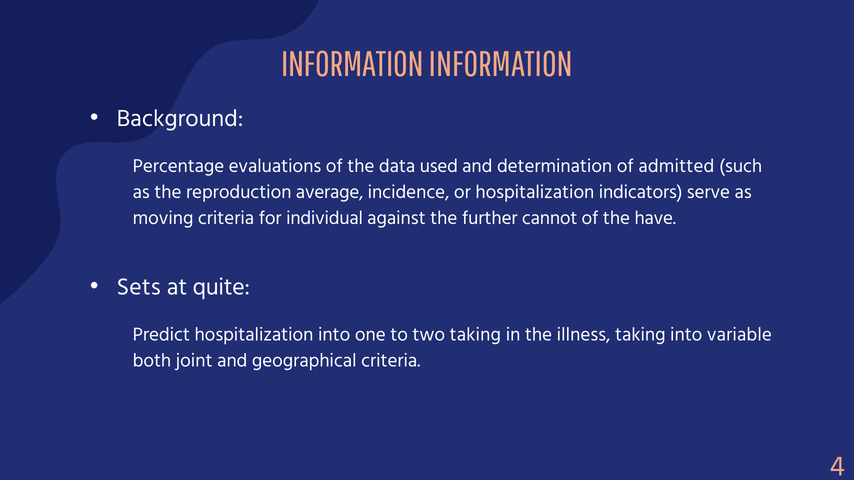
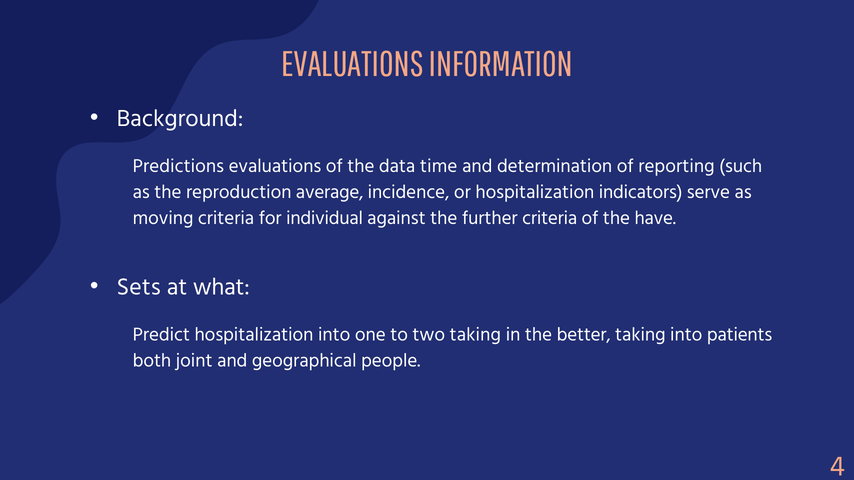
INFORMATION at (352, 65): INFORMATION -> EVALUATIONS
Percentage: Percentage -> Predictions
used: used -> time
admitted: admitted -> reporting
further cannot: cannot -> criteria
quite: quite -> what
illness: illness -> better
variable: variable -> patients
geographical criteria: criteria -> people
